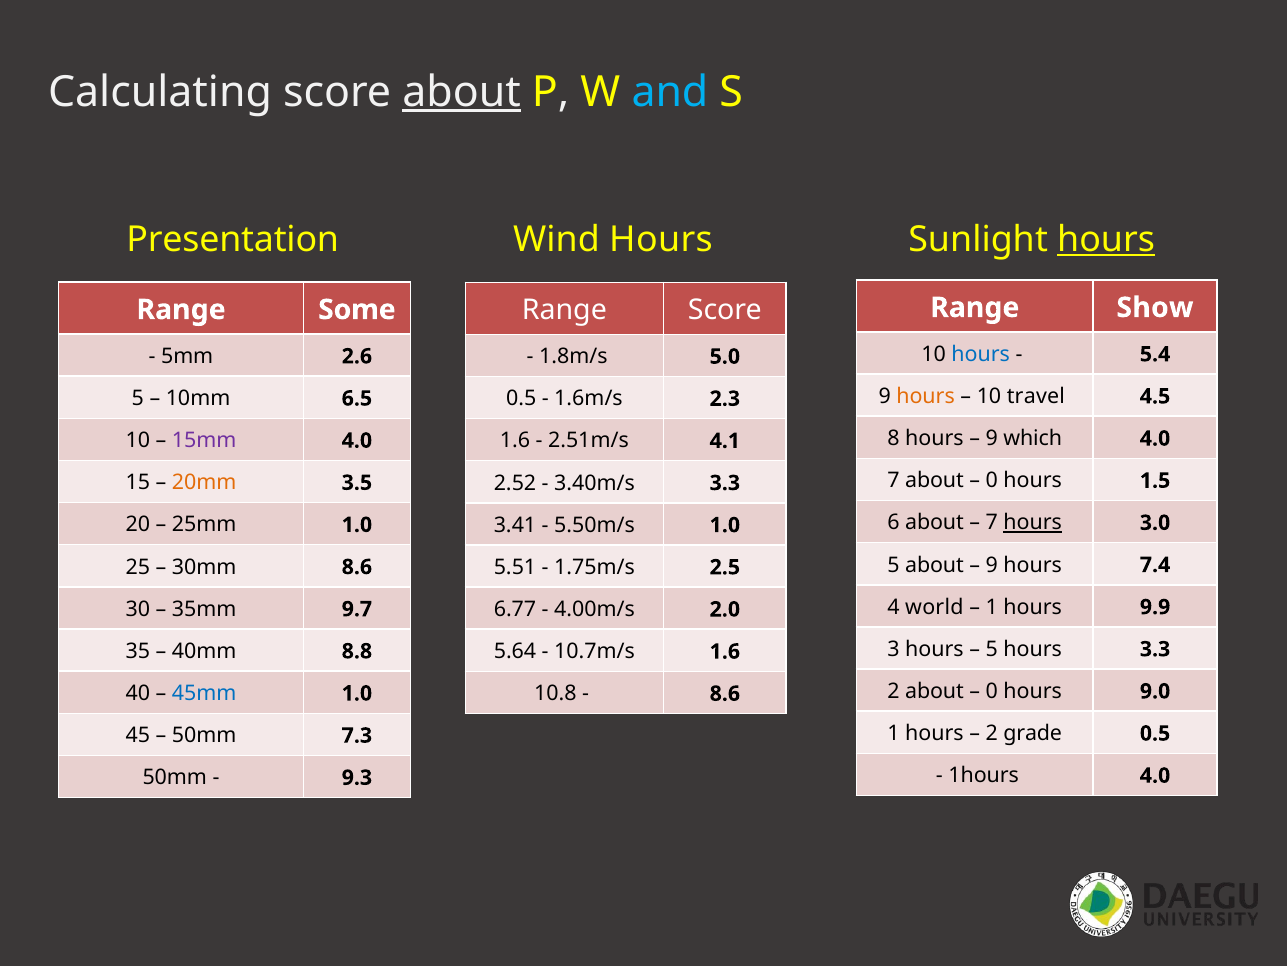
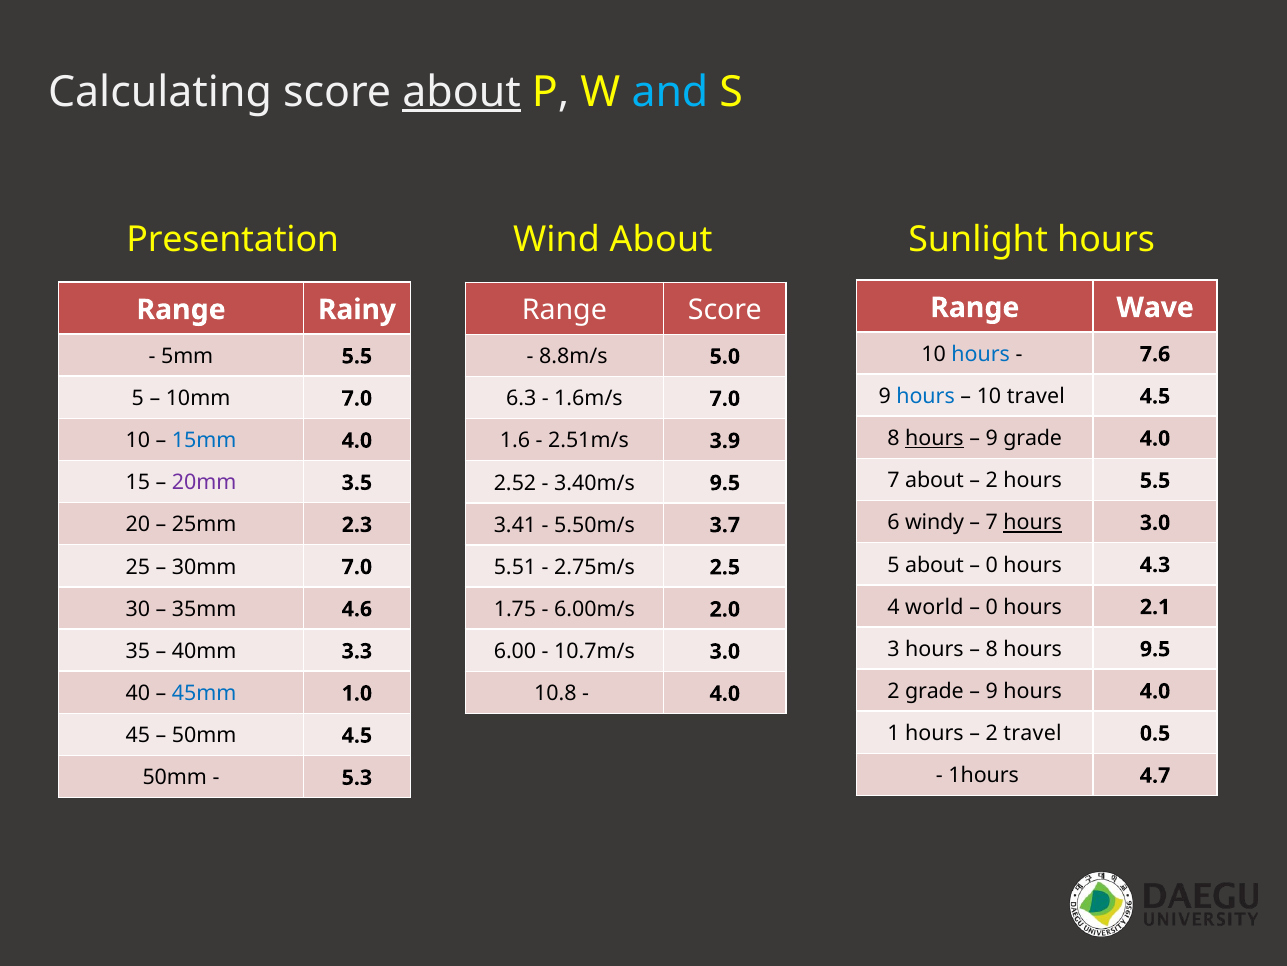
Wind Hours: Hours -> About
hours at (1106, 239) underline: present -> none
Show: Show -> Wave
Some: Some -> Rainy
5.4: 5.4 -> 7.6
5mm 2.6: 2.6 -> 5.5
1.8m/s: 1.8m/s -> 8.8m/s
hours at (926, 396) colour: orange -> blue
10mm 6.5: 6.5 -> 7.0
0.5 at (521, 398): 0.5 -> 6.3
1.6m/s 2.3: 2.3 -> 7.0
hours at (934, 438) underline: none -> present
9 which: which -> grade
15mm colour: purple -> blue
4.1: 4.1 -> 3.9
0 at (992, 480): 0 -> 2
hours 1.5: 1.5 -> 5.5
20mm colour: orange -> purple
3.40m/s 3.3: 3.3 -> 9.5
6 about: about -> windy
25mm 1.0: 1.0 -> 2.3
5.50m/s 1.0: 1.0 -> 3.7
9 at (992, 565): 9 -> 0
7.4: 7.4 -> 4.3
30mm 8.6: 8.6 -> 7.0
1.75m/s: 1.75m/s -> 2.75m/s
1 at (992, 607): 1 -> 0
9.9: 9.9 -> 2.1
9.7: 9.7 -> 4.6
6.77: 6.77 -> 1.75
4.00m/s: 4.00m/s -> 6.00m/s
5 at (992, 649): 5 -> 8
hours 3.3: 3.3 -> 9.5
8.8: 8.8 -> 3.3
5.64: 5.64 -> 6.00
10.7m/s 1.6: 1.6 -> 3.0
2 about: about -> grade
0 at (992, 691): 0 -> 9
hours 9.0: 9.0 -> 4.0
8.6 at (725, 693): 8.6 -> 4.0
2 grade: grade -> travel
50mm 7.3: 7.3 -> 4.5
1hours 4.0: 4.0 -> 4.7
9.3: 9.3 -> 5.3
